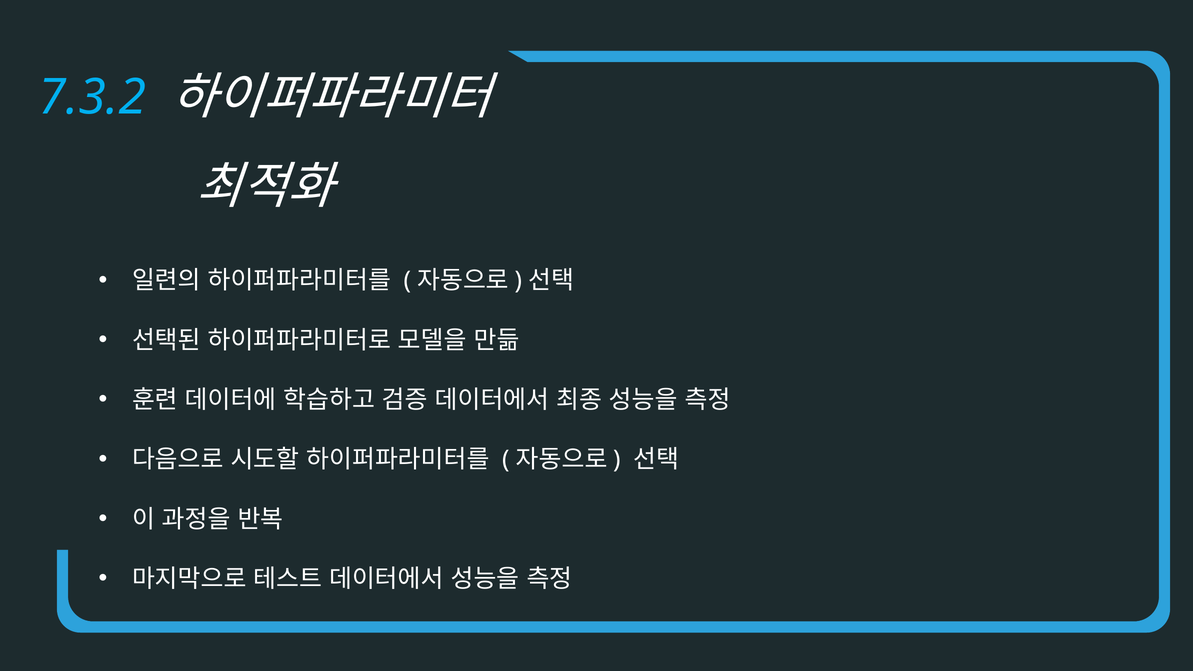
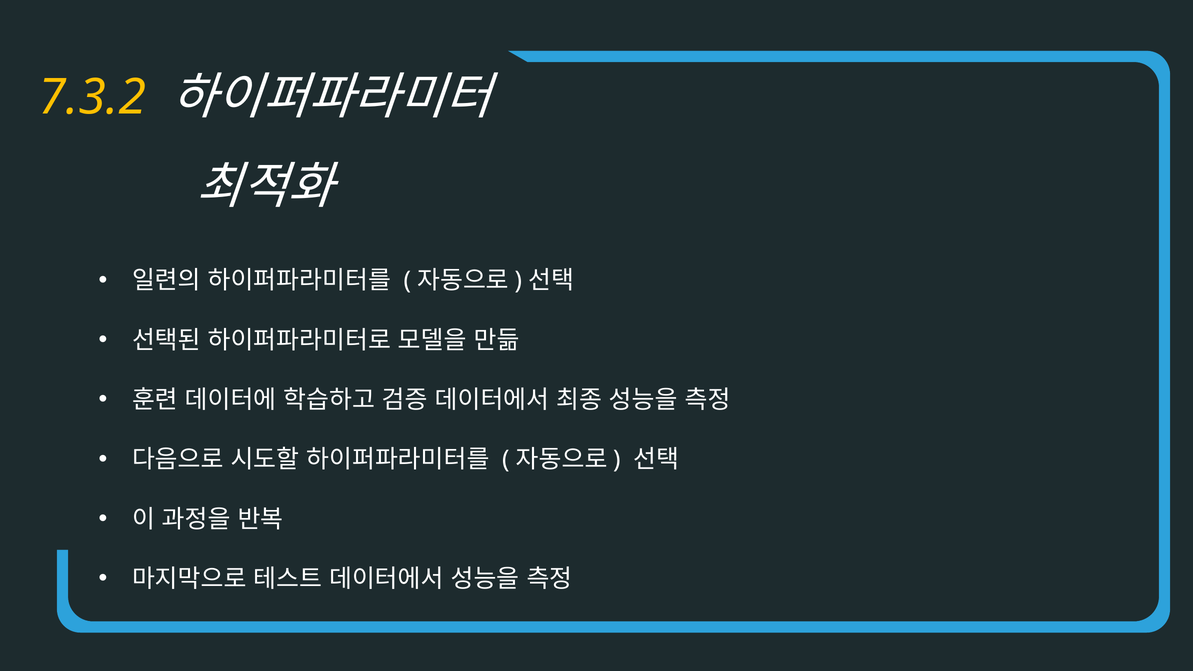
7.3.2 colour: light blue -> yellow
